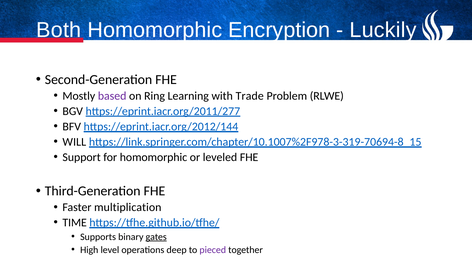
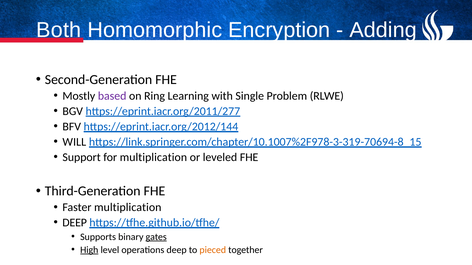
Luckily: Luckily -> Adding
Trade: Trade -> Single
for homomorphic: homomorphic -> multiplication
TIME at (75, 223): TIME -> DEEP
High underline: none -> present
pieced colour: purple -> orange
